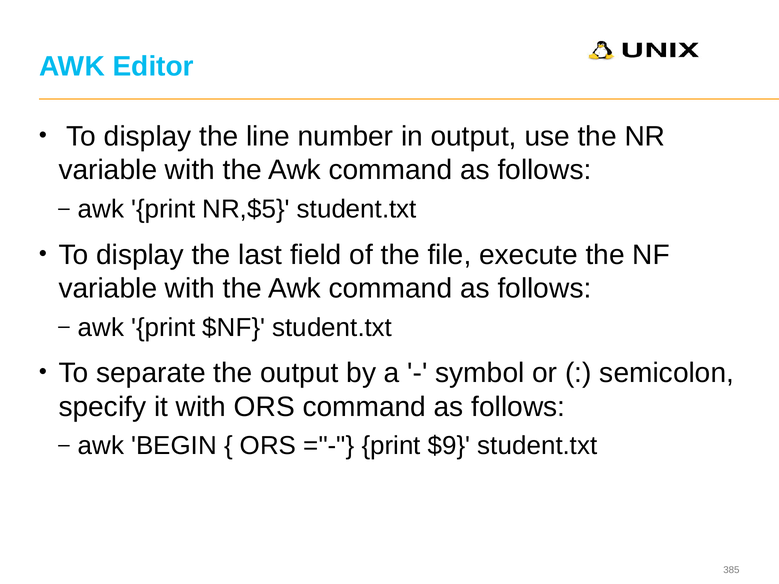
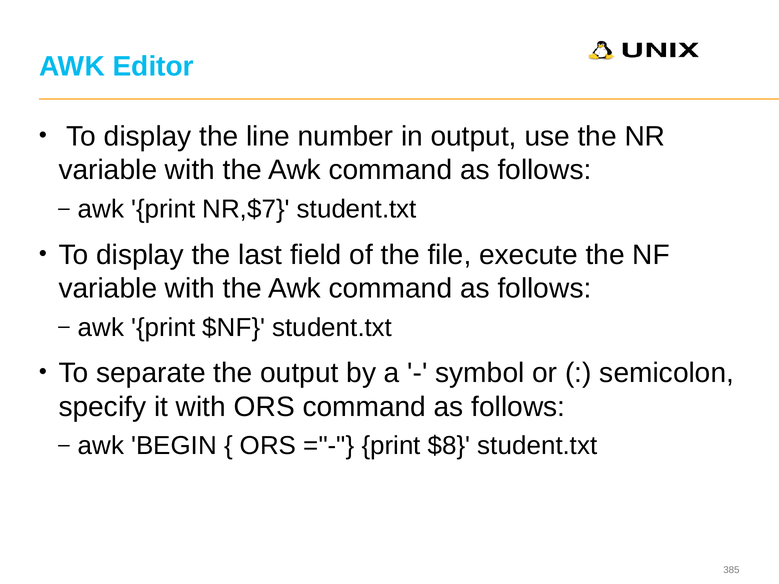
NR,$5: NR,$5 -> NR,$7
$9: $9 -> $8
